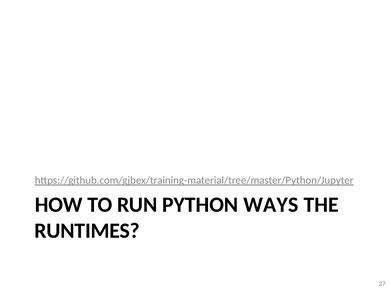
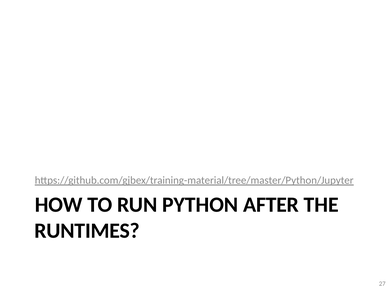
WAYS: WAYS -> AFTER
